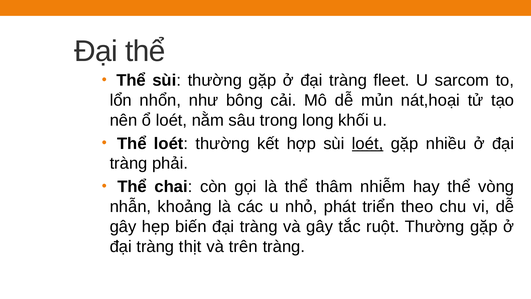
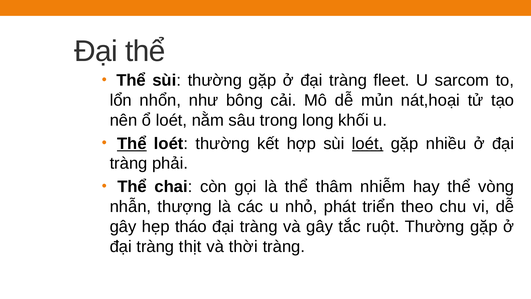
Thể at (132, 143) underline: none -> present
khoảng: khoảng -> thượng
biến: biến -> tháo
trên: trên -> thời
